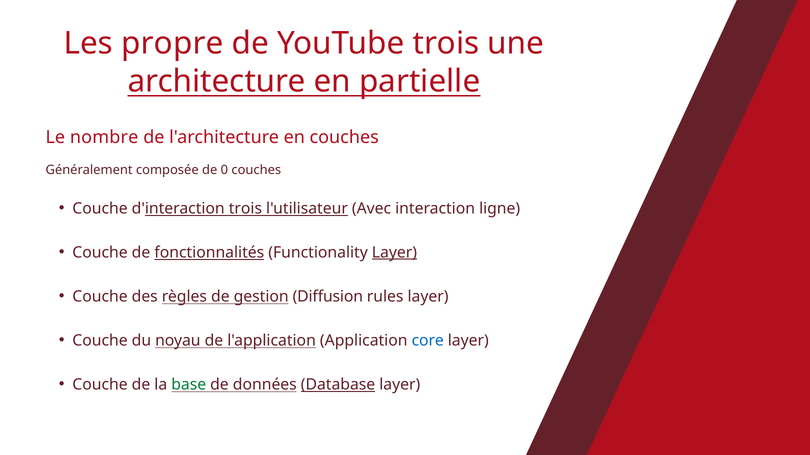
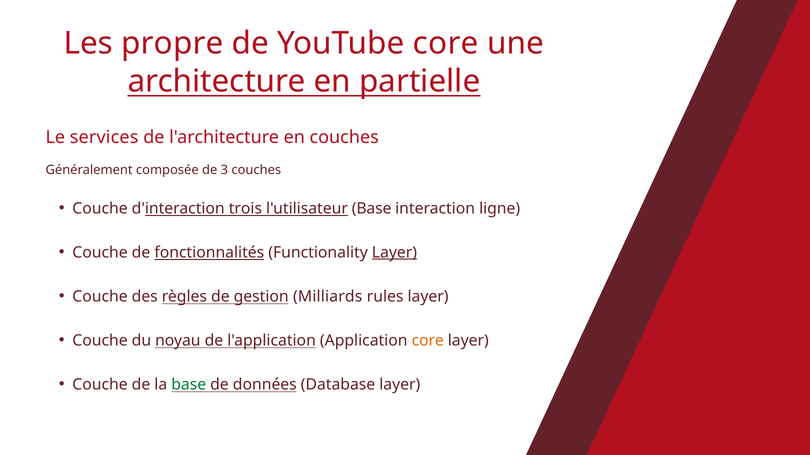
YouTube trois: trois -> core
nombre: nombre -> services
0: 0 -> 3
l'utilisateur Avec: Avec -> Base
Diffusion: Diffusion -> Milliards
core at (428, 341) colour: blue -> orange
Database underline: present -> none
